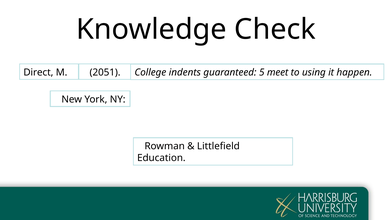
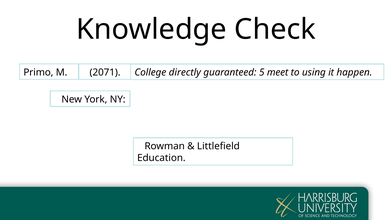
Direct: Direct -> Primo
2051: 2051 -> 2071
indents: indents -> directly
